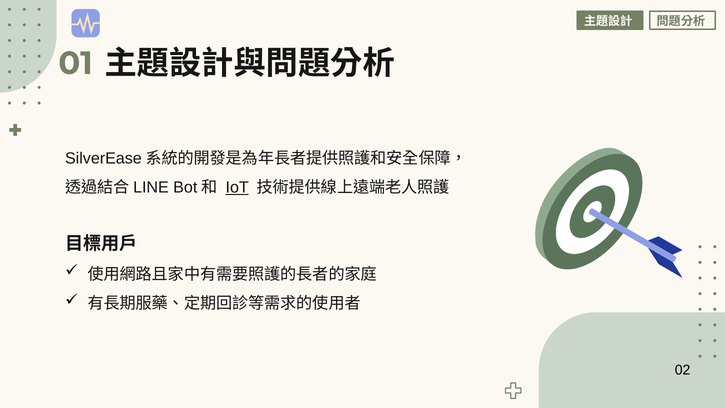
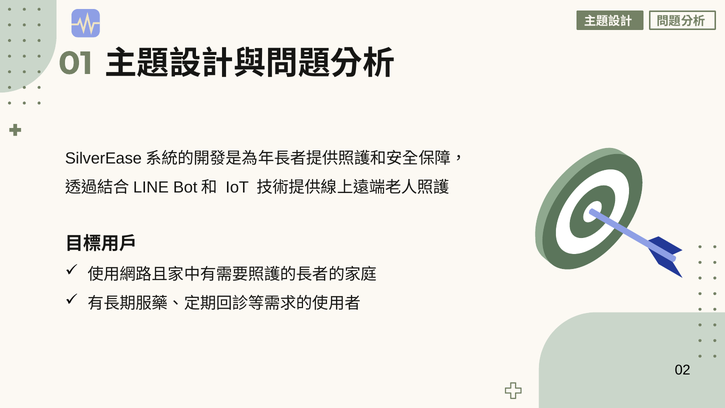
IoT underline: present -> none
